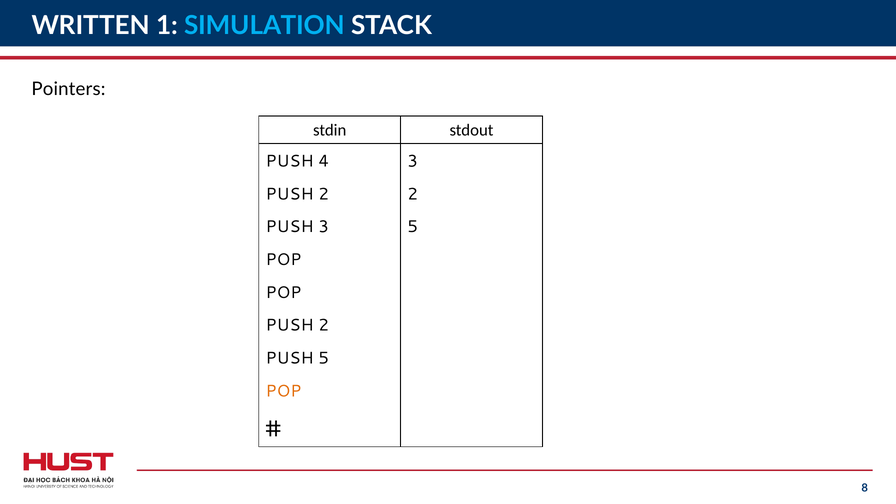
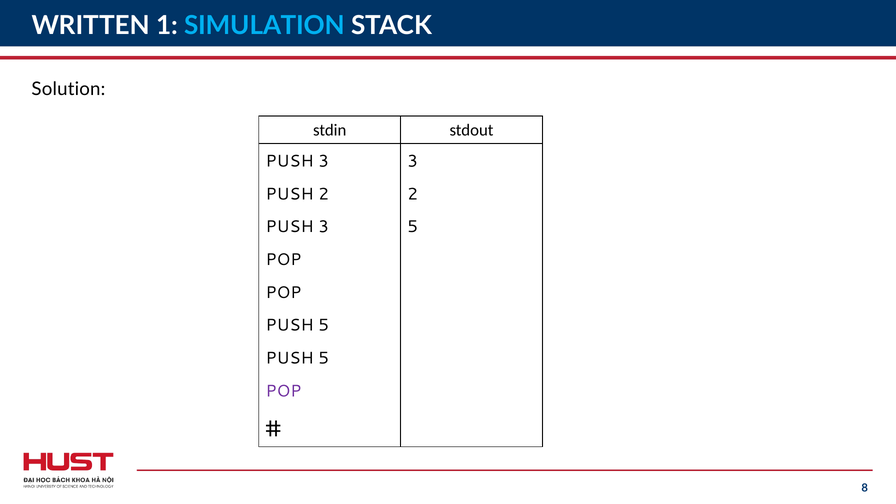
Pointers: Pointers -> Solution
4 at (324, 161): 4 -> 3
2 at (324, 325): 2 -> 5
POP at (283, 391) colour: orange -> purple
